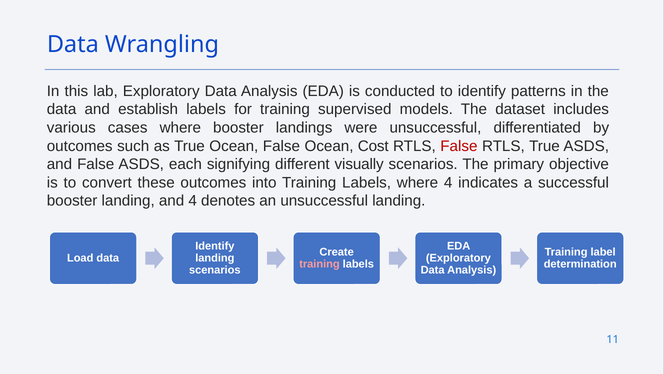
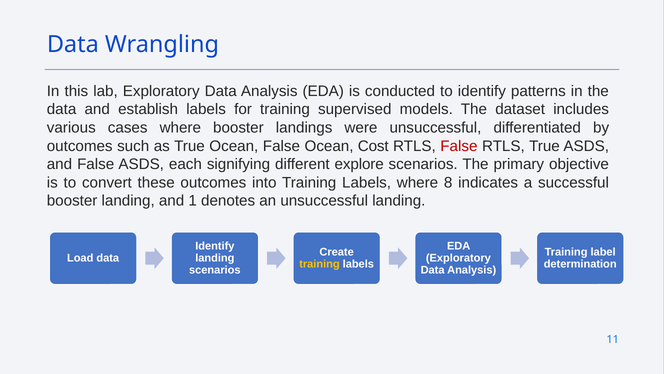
visually: visually -> explore
where 4: 4 -> 8
and 4: 4 -> 1
training at (319, 264) colour: pink -> yellow
